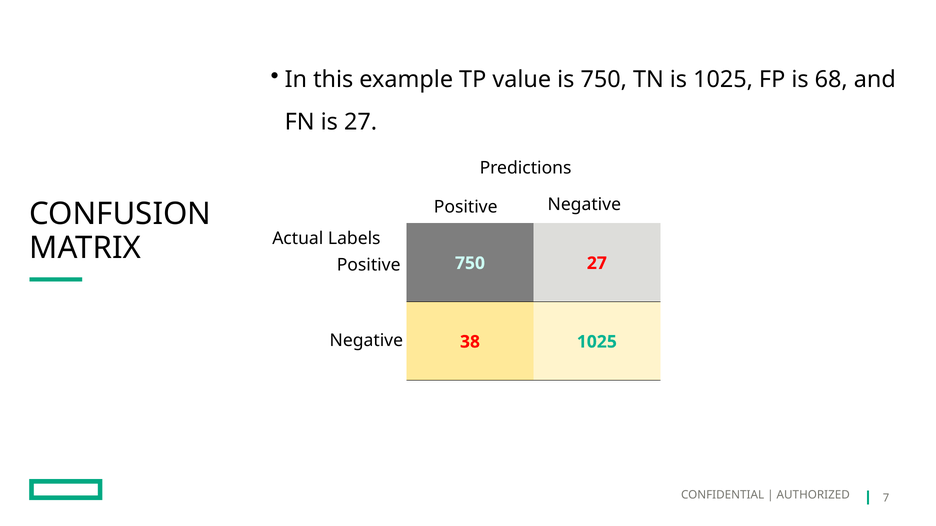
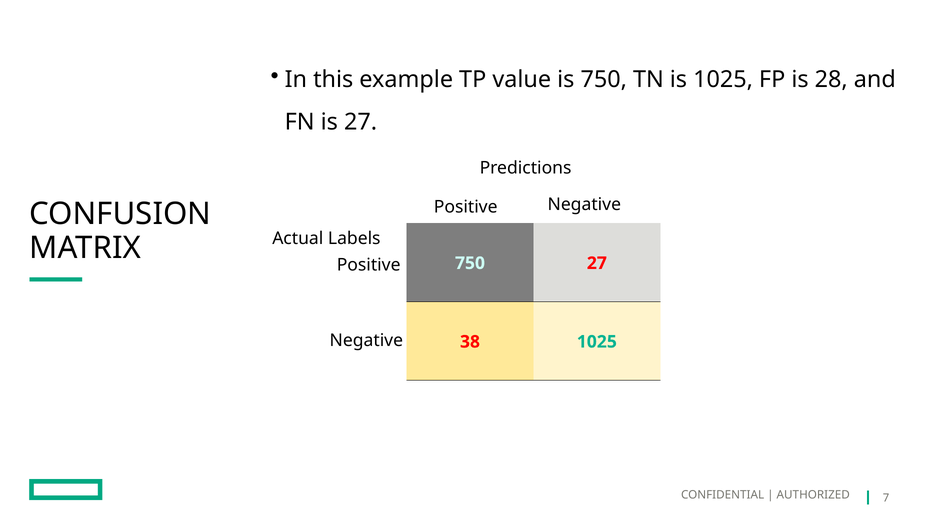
68: 68 -> 28
